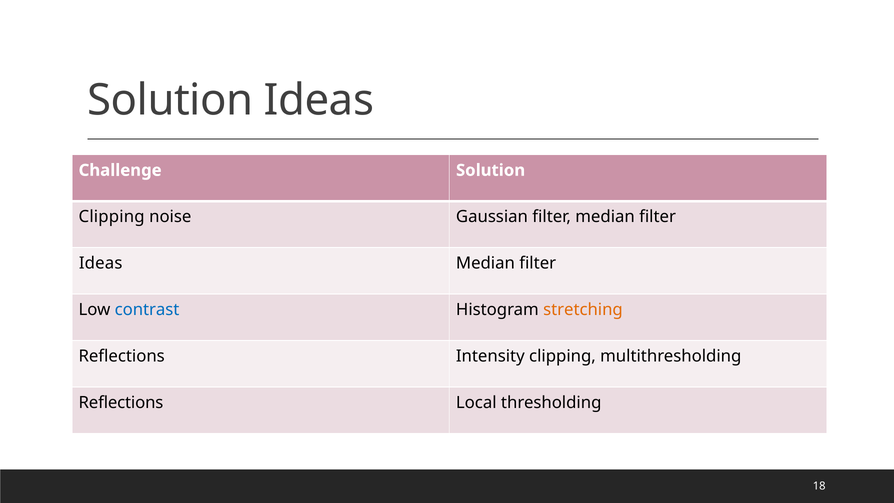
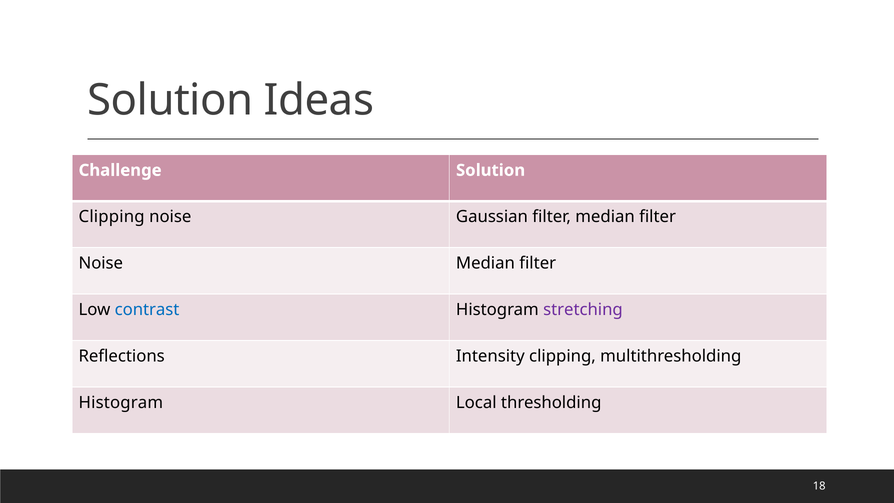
Ideas at (101, 263): Ideas -> Noise
stretching colour: orange -> purple
Reflections at (121, 403): Reflections -> Histogram
